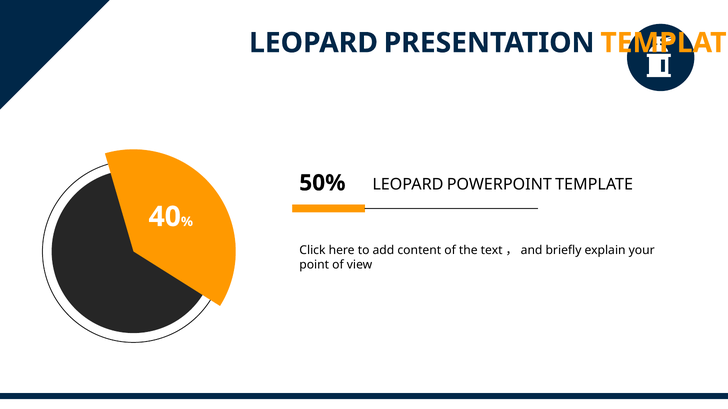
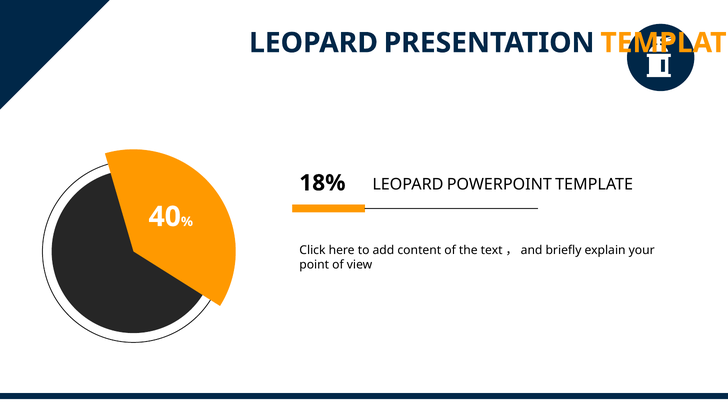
50%: 50% -> 18%
